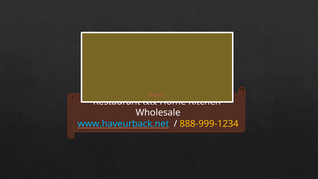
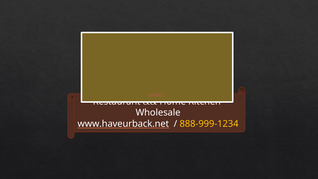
www.haveurback.net colour: light blue -> white
